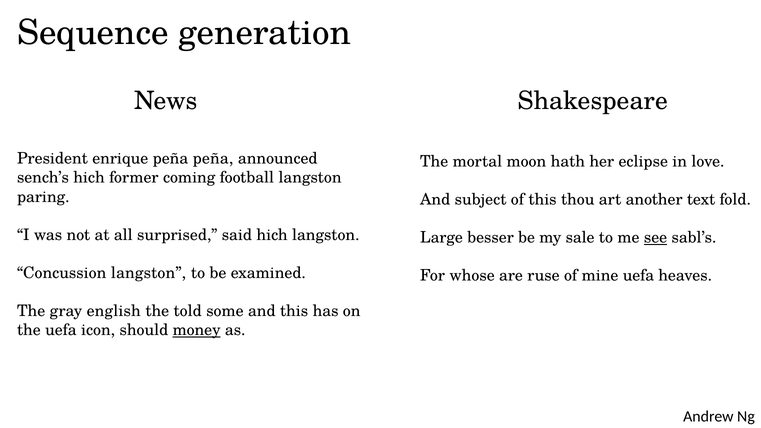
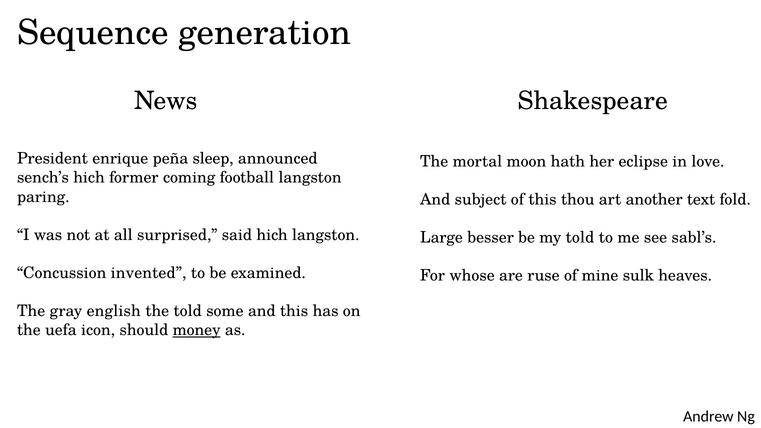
peña peña: peña -> sleep
my sale: sale -> told
see underline: present -> none
Concussion langston: langston -> invented
mine uefa: uefa -> sulk
